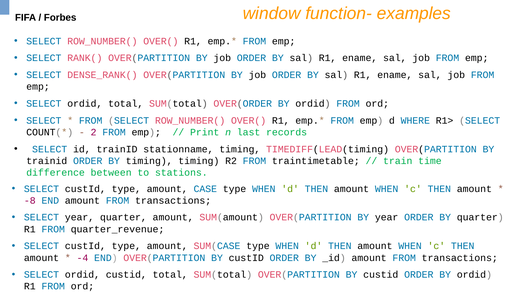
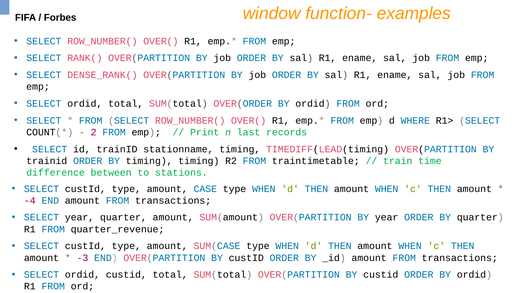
-8: -8 -> -4
-4: -4 -> -3
